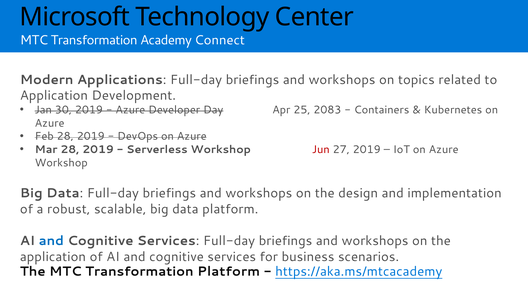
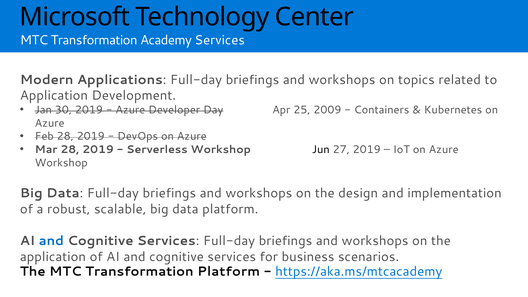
Academy Connect: Connect -> Services
2083: 2083 -> 2009
Jun colour: red -> black
